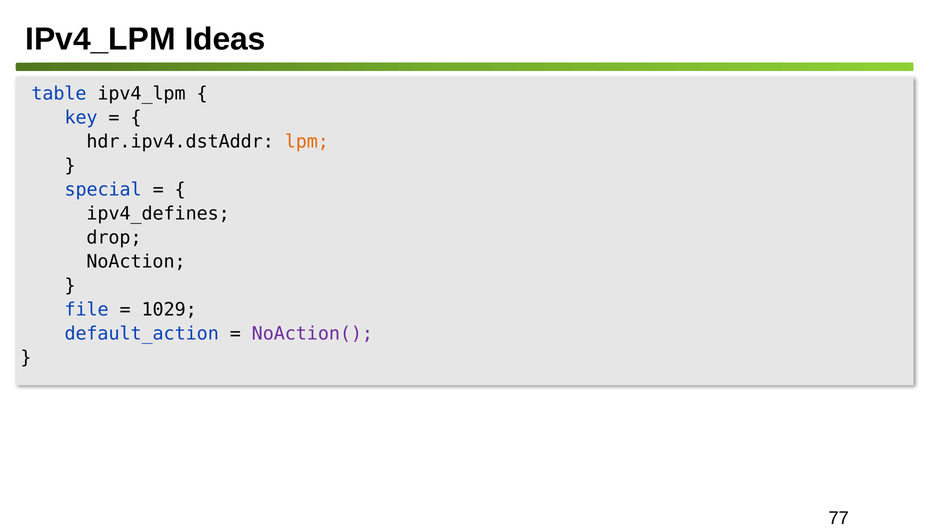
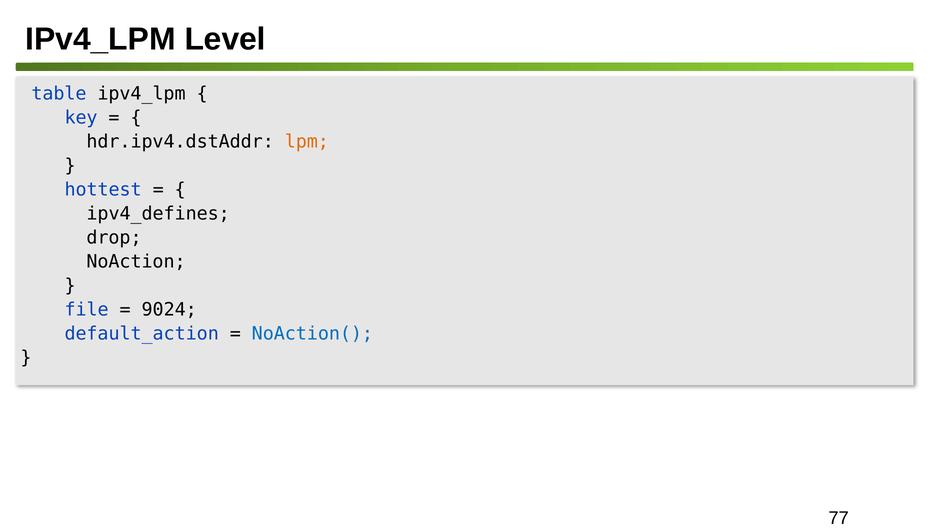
Ideas: Ideas -> Level
special: special -> hottest
1029: 1029 -> 9024
NoAction( colour: purple -> blue
